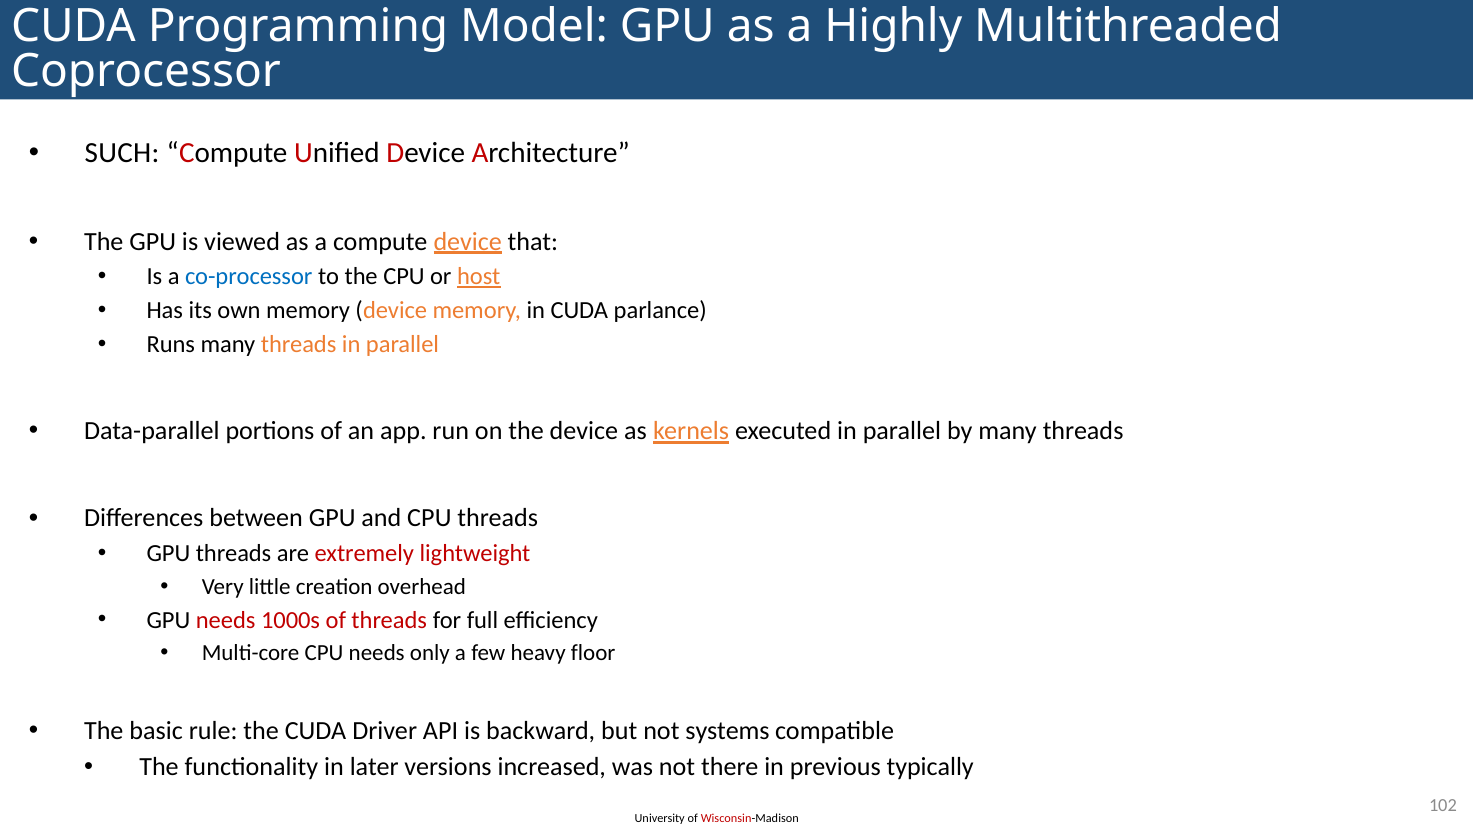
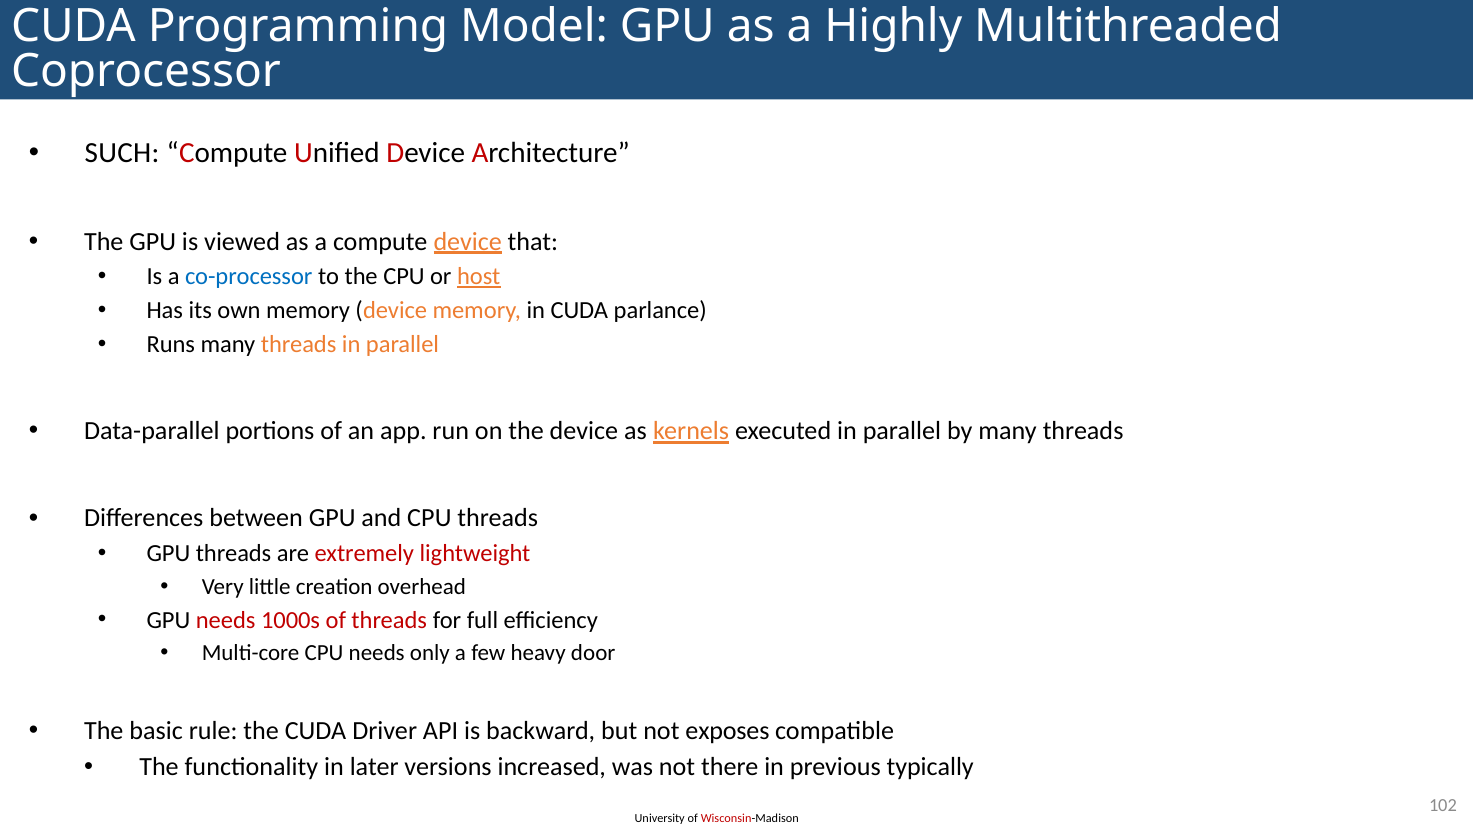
floor: floor -> door
systems: systems -> exposes
